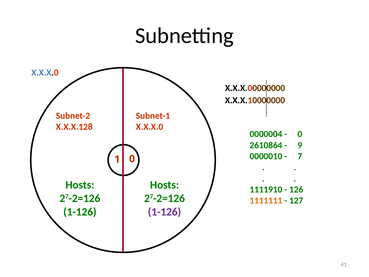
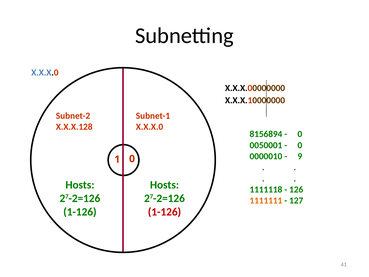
0000004: 0000004 -> 8156894
2610864: 2610864 -> 0050001
9 at (300, 145): 9 -> 0
7: 7 -> 9
1111910: 1111910 -> 1111118
1-126 at (164, 212) colour: purple -> red
